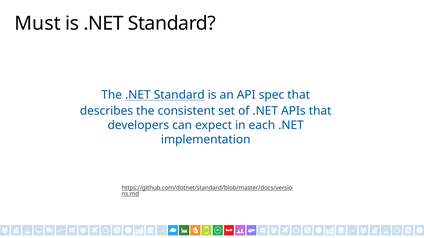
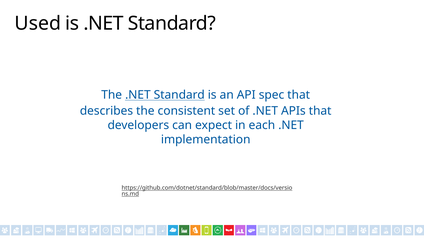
Must: Must -> Used
